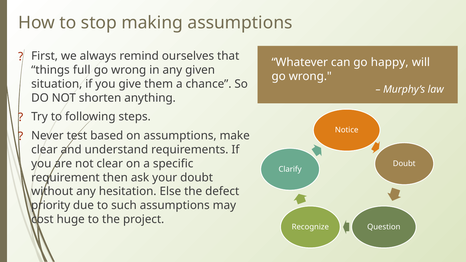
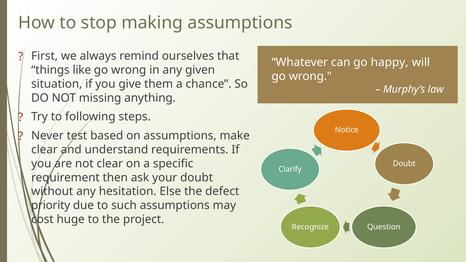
full: full -> like
shorten: shorten -> missing
